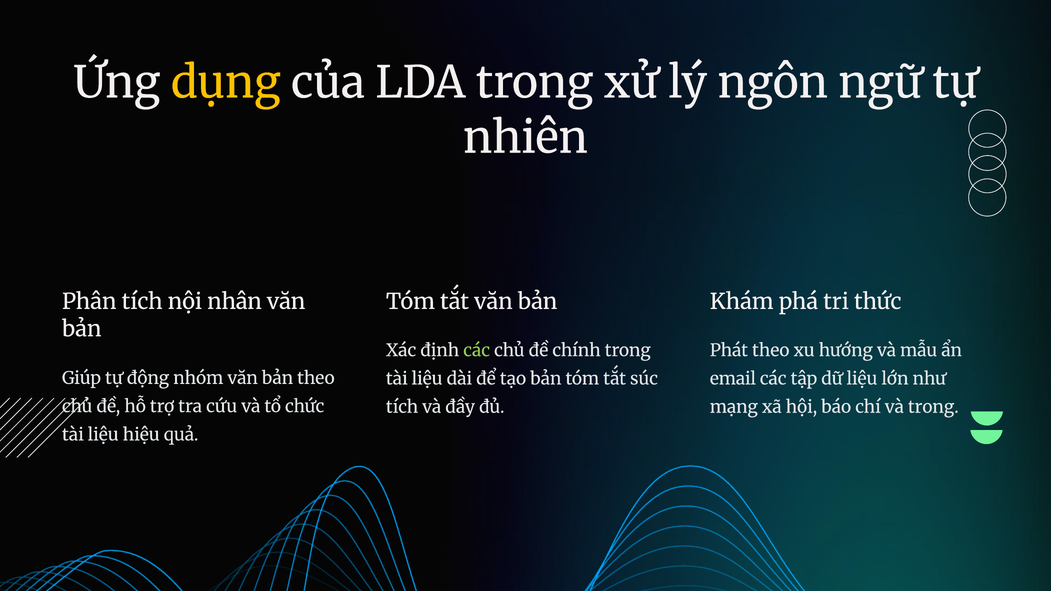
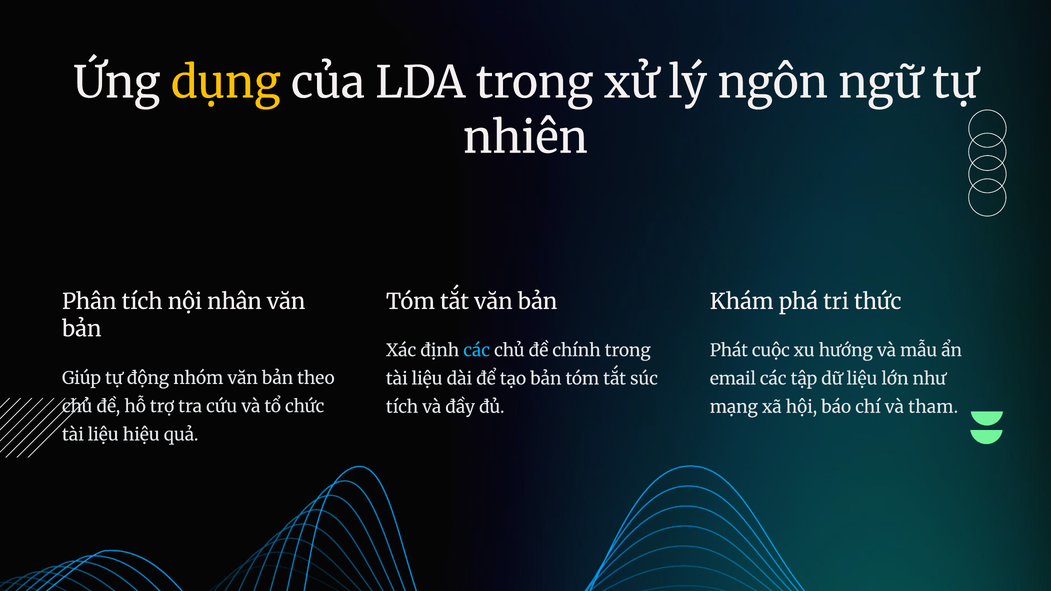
các at (477, 351) colour: light green -> light blue
Phát theo: theo -> cuộc
và trong: trong -> tham
